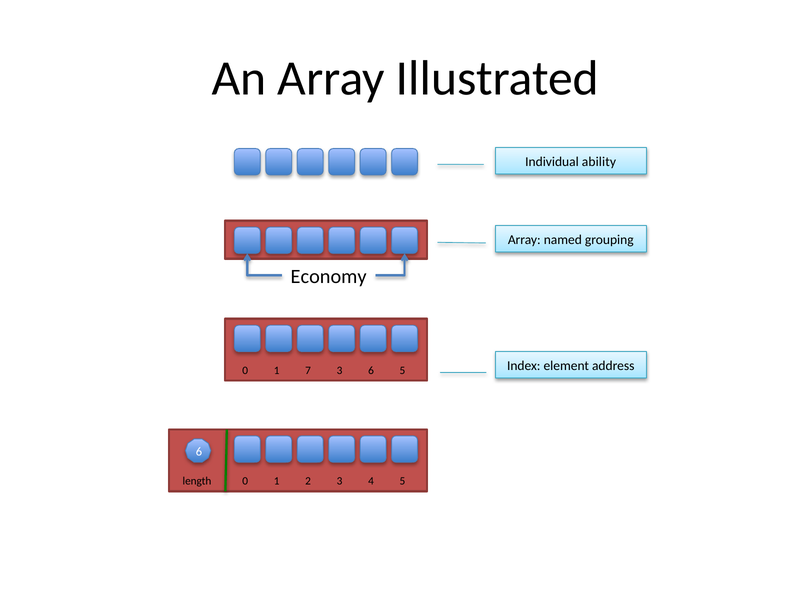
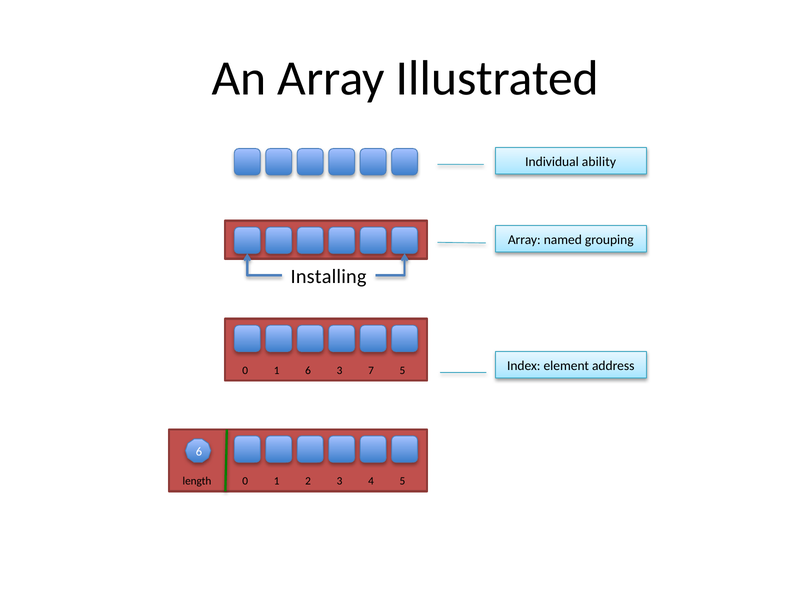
Economy: Economy -> Installing
1 7: 7 -> 6
3 6: 6 -> 7
